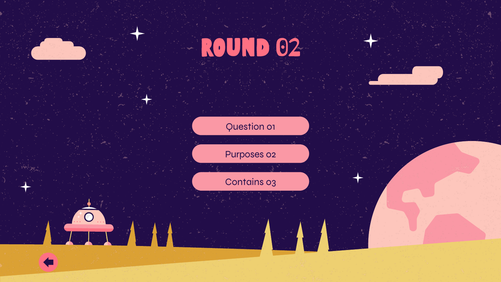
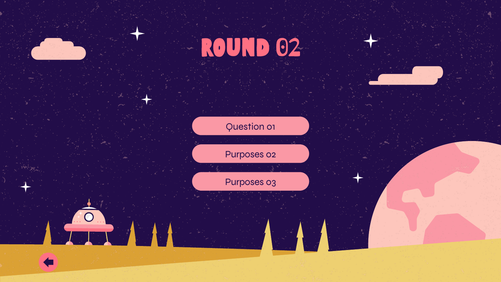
Contains at (244, 182): Contains -> Purposes
